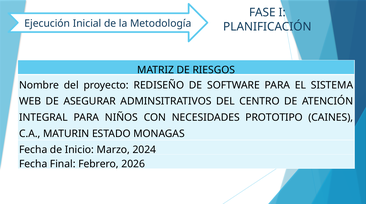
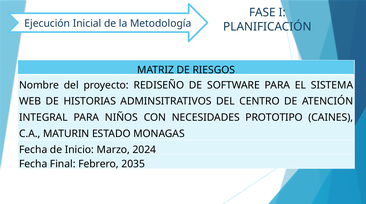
ASEGURAR: ASEGURAR -> HISTORIAS
2026: 2026 -> 2035
